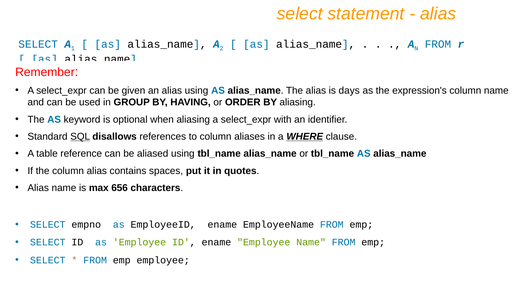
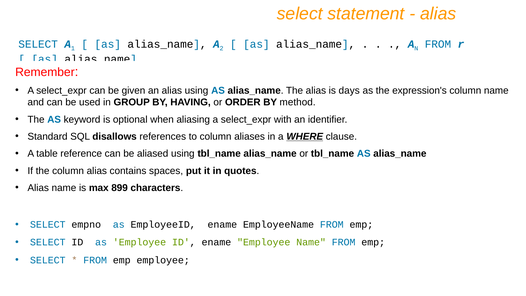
BY aliasing: aliasing -> method
SQL underline: present -> none
656: 656 -> 899
